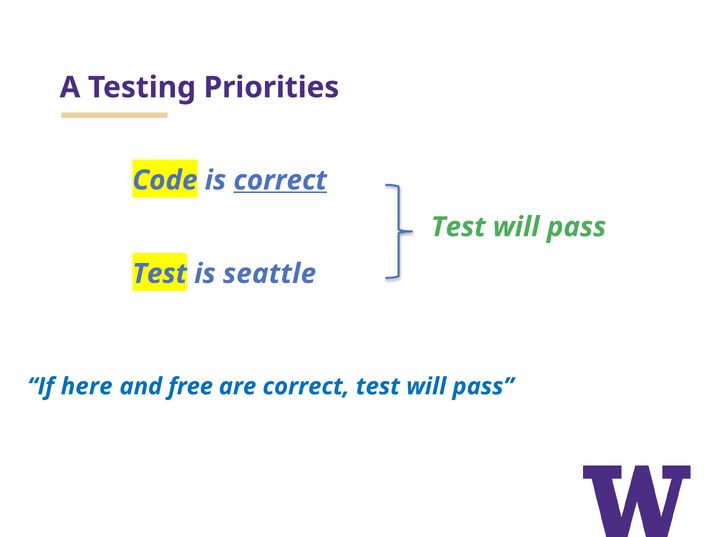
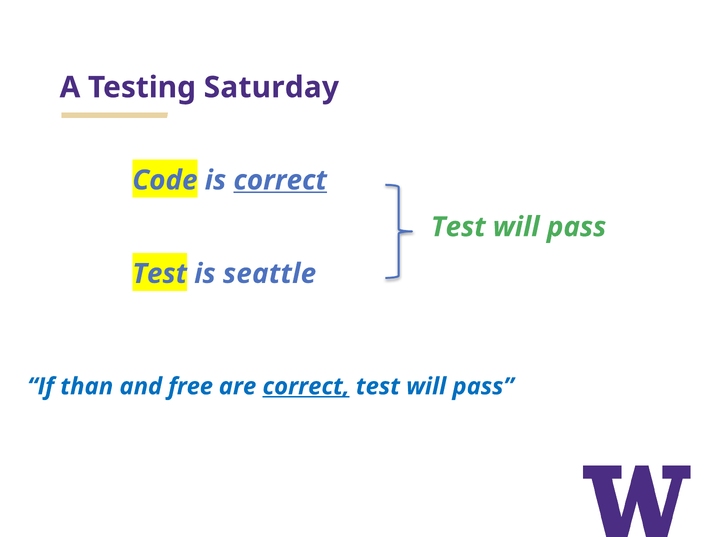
Priorities: Priorities -> Saturday
here: here -> than
correct at (306, 386) underline: none -> present
